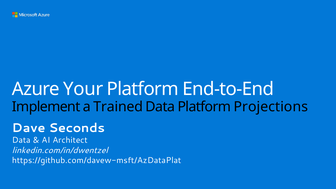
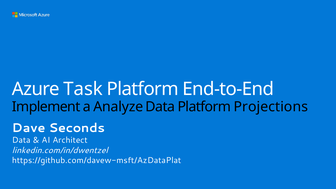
Your: Your -> Task
Trained: Trained -> Analyze
